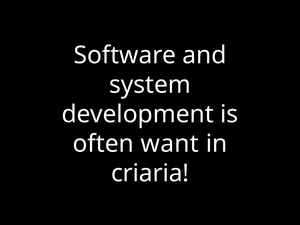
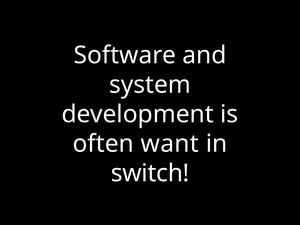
criaria: criaria -> switch
